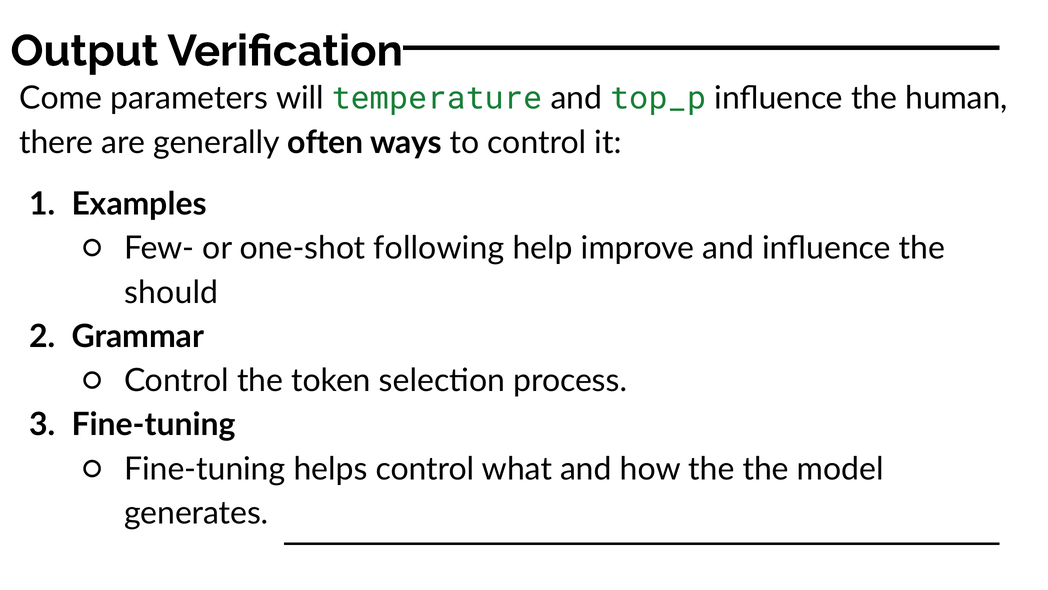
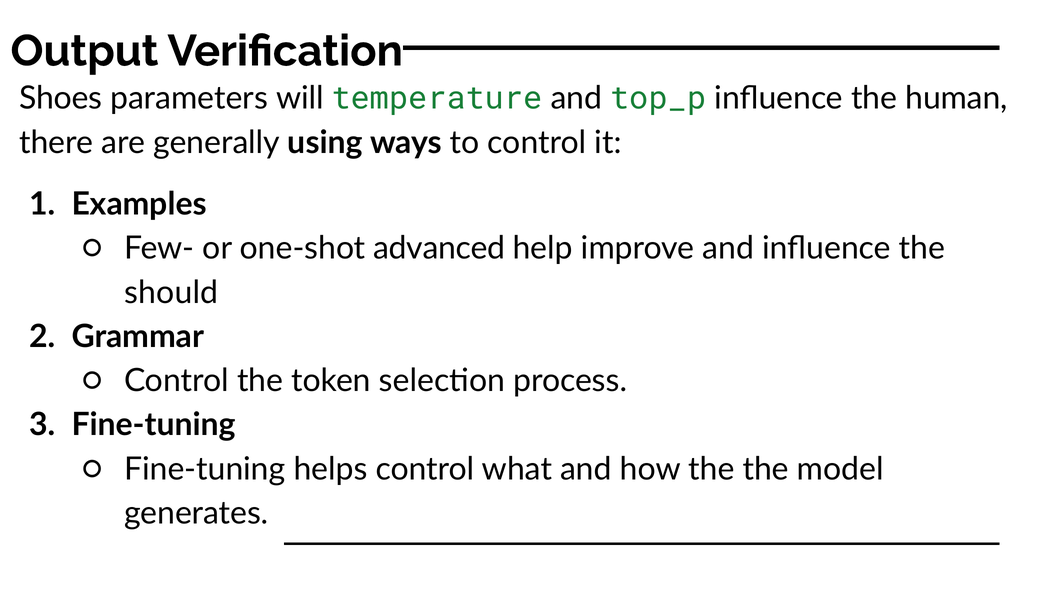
Come: Come -> Shoes
often: often -> using
following: following -> advanced
